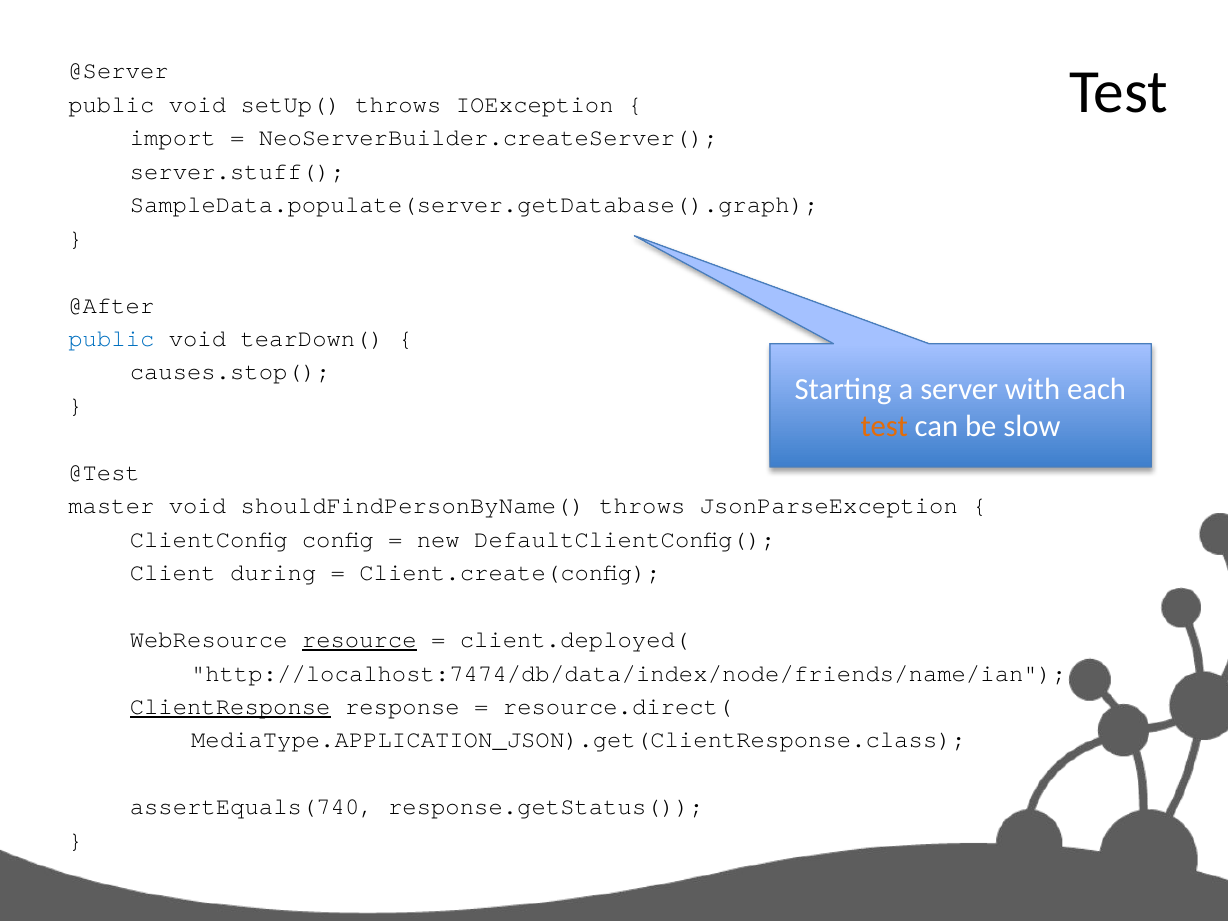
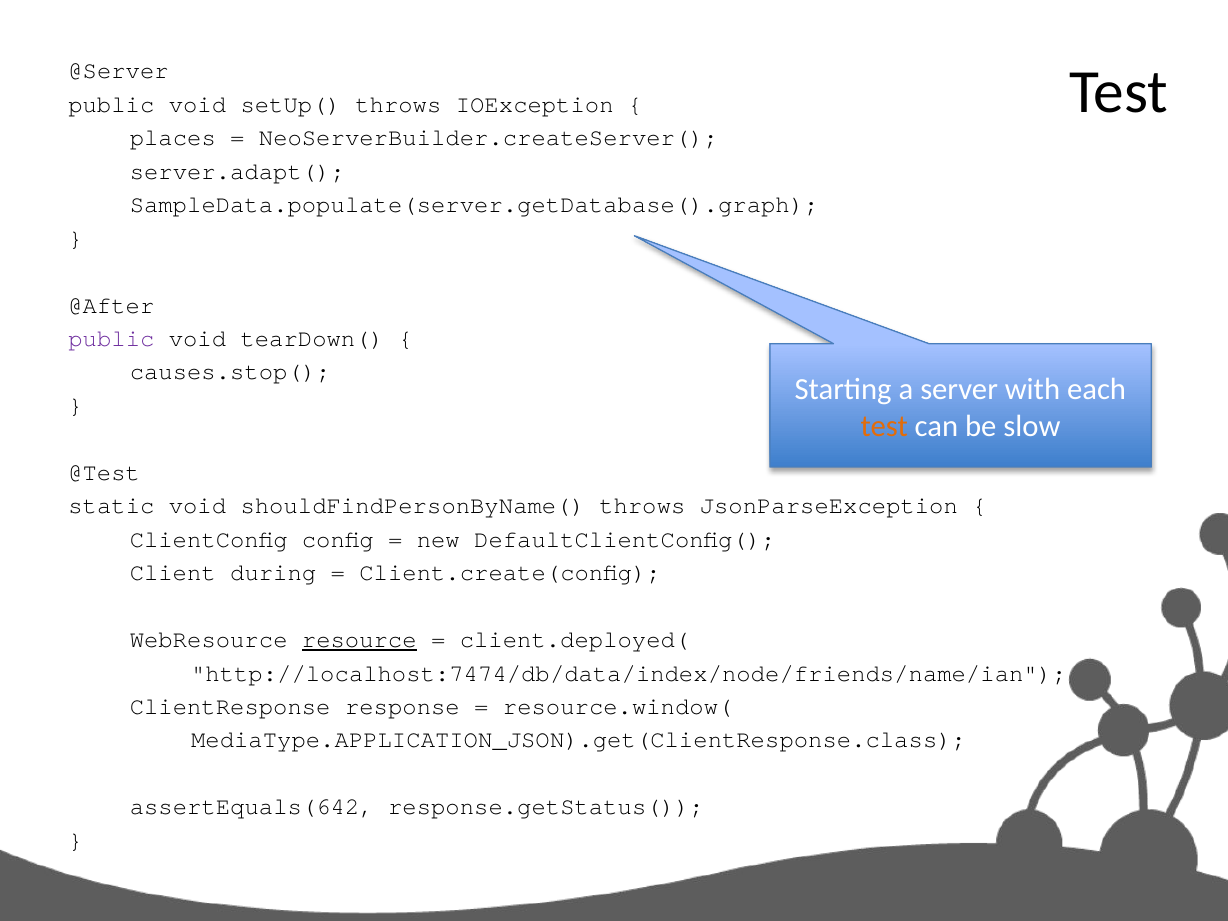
import: import -> places
server.stuff(: server.stuff( -> server.adapt(
public at (111, 339) colour: blue -> purple
master: master -> static
ClientResponse underline: present -> none
resource.direct(: resource.direct( -> resource.window(
assertEquals(740: assertEquals(740 -> assertEquals(642
